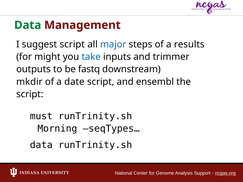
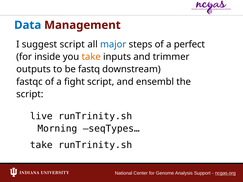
Data at (28, 25) colour: green -> blue
results: results -> perfect
might: might -> inside
take at (91, 57) colour: blue -> orange
mkdir: mkdir -> fastqc
date: date -> fight
must: must -> live
data at (41, 145): data -> take
